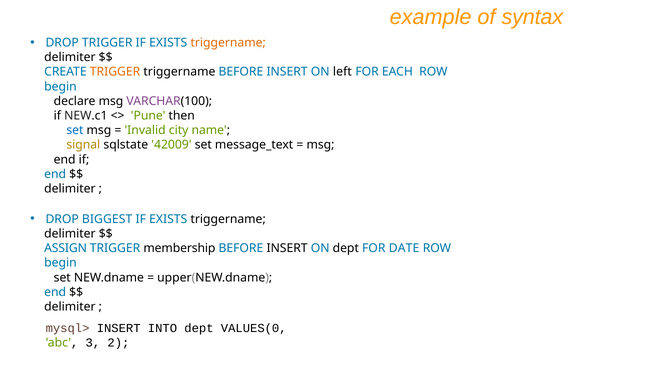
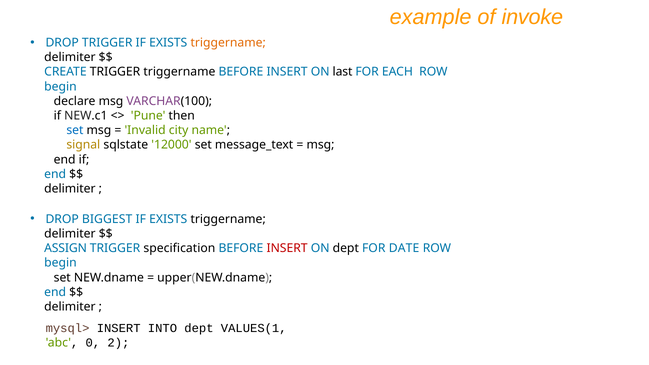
syntax: syntax -> invoke
TRIGGER at (115, 72) colour: orange -> black
left: left -> last
42009: 42009 -> 12000
membership: membership -> specification
INSERT at (287, 248) colour: black -> red
VALUES(0: VALUES(0 -> VALUES(1
3: 3 -> 0
